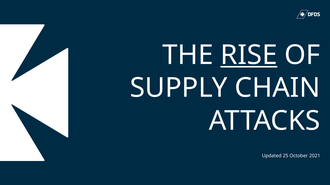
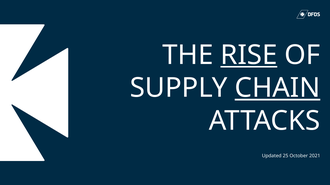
CHAIN underline: none -> present
